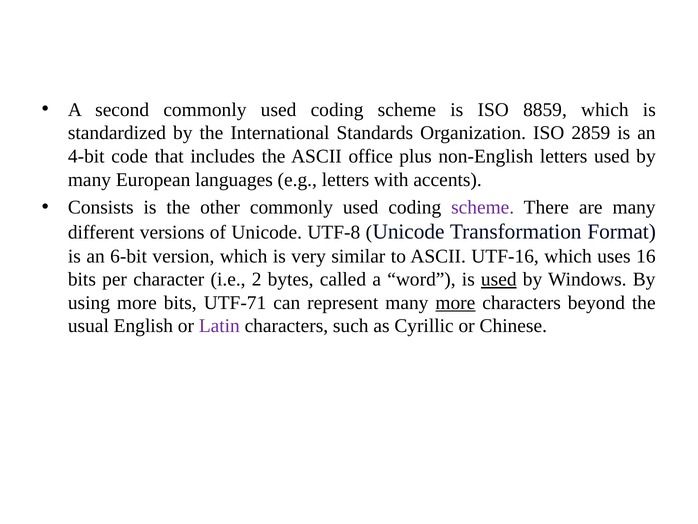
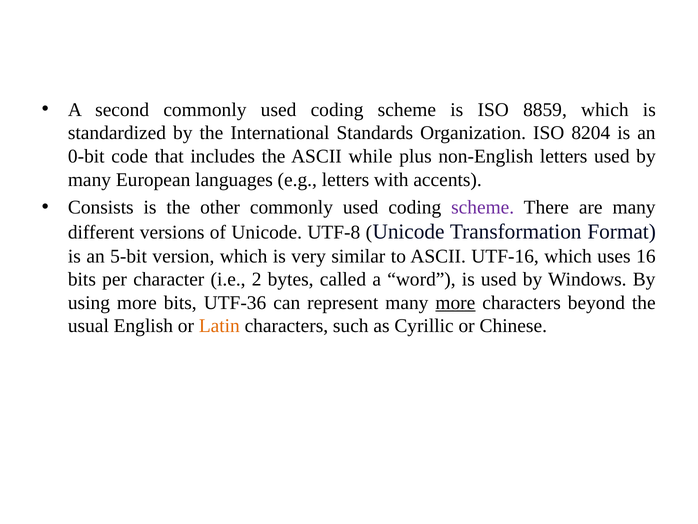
2859: 2859 -> 8204
4-bit: 4-bit -> 0-bit
office: office -> while
6-bit: 6-bit -> 5-bit
used at (499, 279) underline: present -> none
UTF-71: UTF-71 -> UTF-36
Latin colour: purple -> orange
